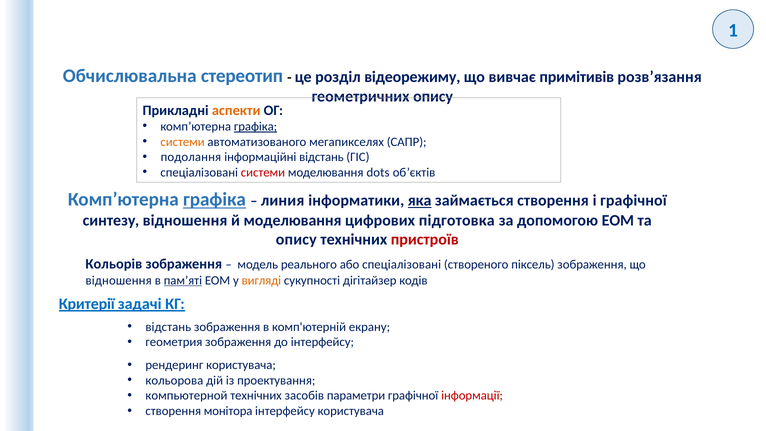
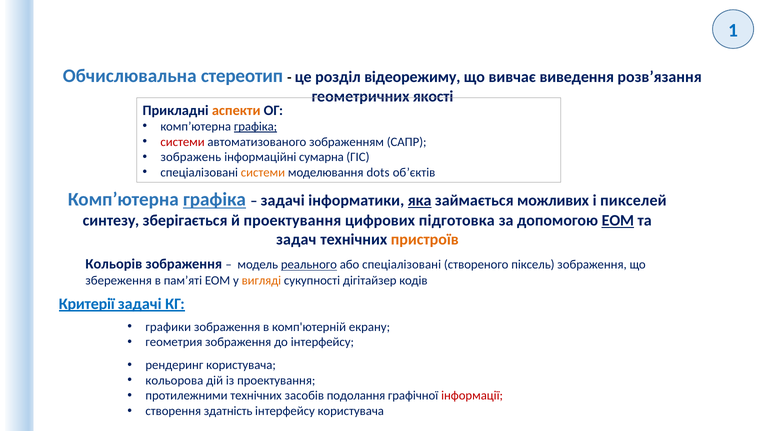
примітивів: примітивів -> виведення
геометричних опису: опису -> якості
системи at (183, 142) colour: orange -> red
мегапикселях: мегапикселях -> зображенням
подолання: подолання -> зображень
інформаційні відстань: відстань -> сумарна
системи at (263, 172) colour: red -> orange
линия at (283, 201): линия -> задачі
займається створення: створення -> можливих
і графічної: графічної -> пикселей
синтезу відношення: відношення -> зберігається
й моделювання: моделювання -> проектування
ЕОМ at (618, 220) underline: none -> present
опису at (296, 240): опису -> задач
пристроїв colour: red -> orange
реального underline: none -> present
відношення at (119, 280): відношення -> збереження
пам’яті underline: present -> none
відстань at (168, 327): відстань -> графики
компьютерной: компьютерной -> протилежними
параметри: параметри -> подолання
монітора: монітора -> здатність
